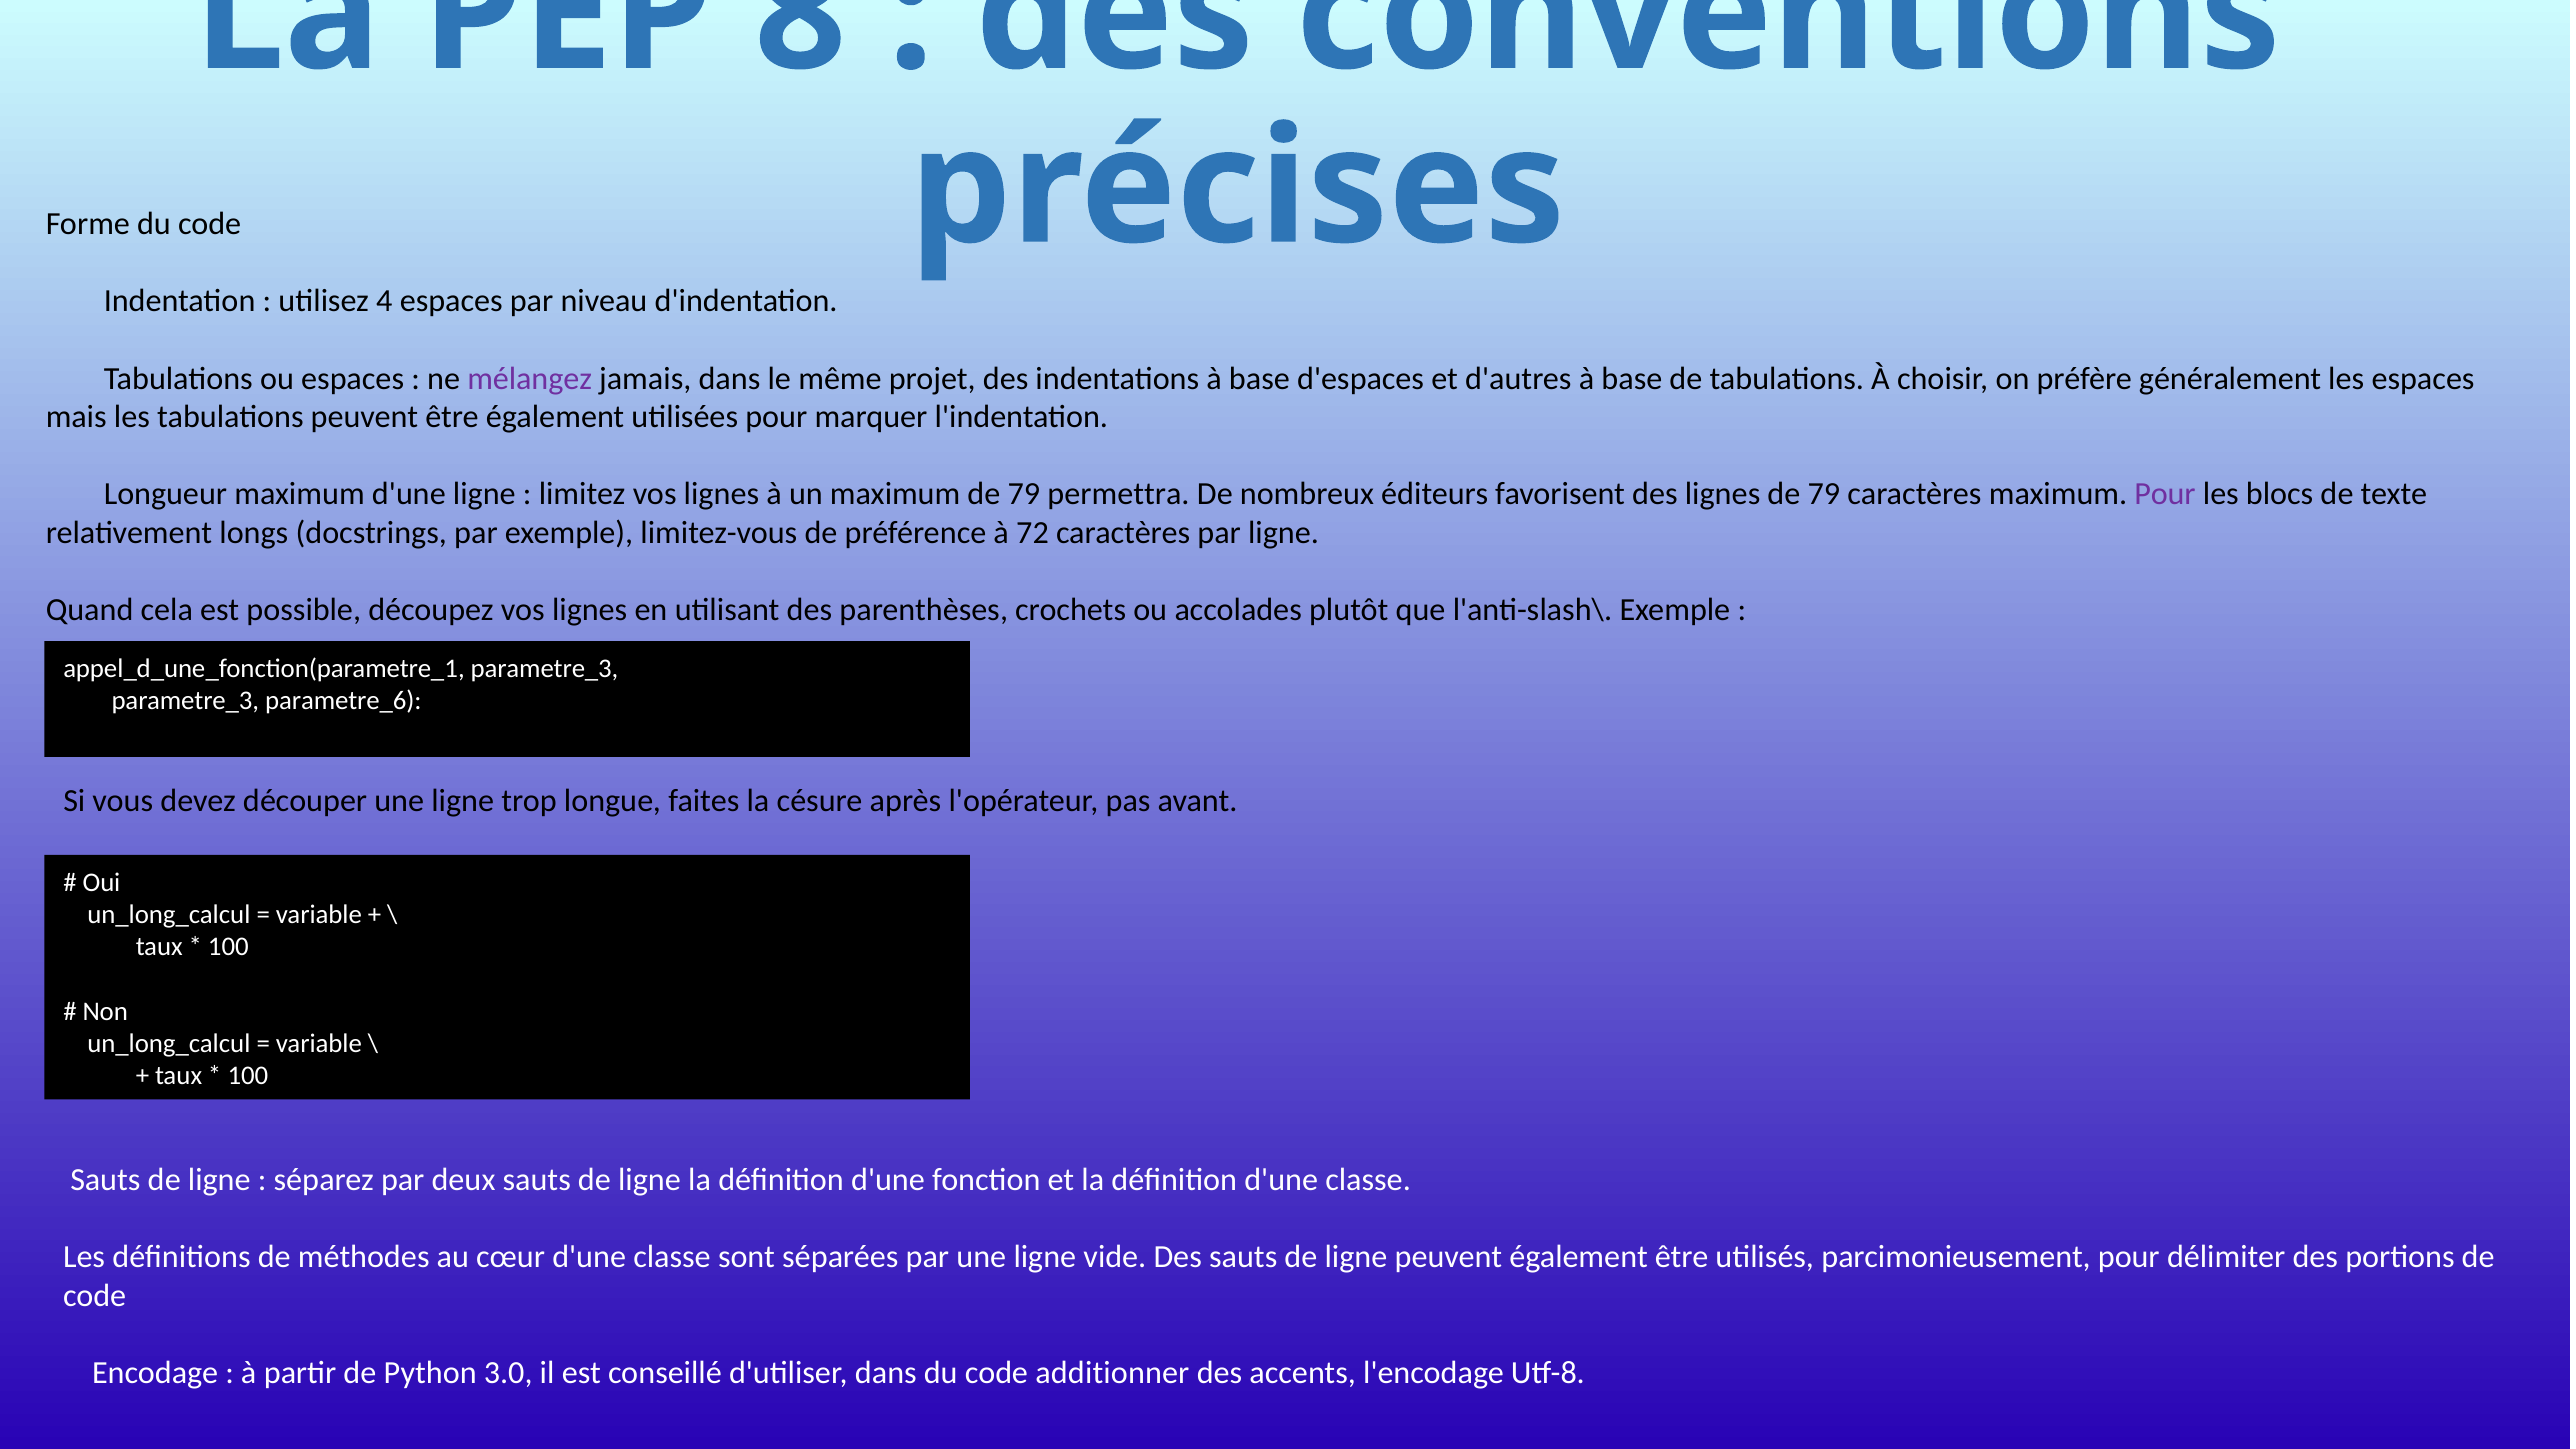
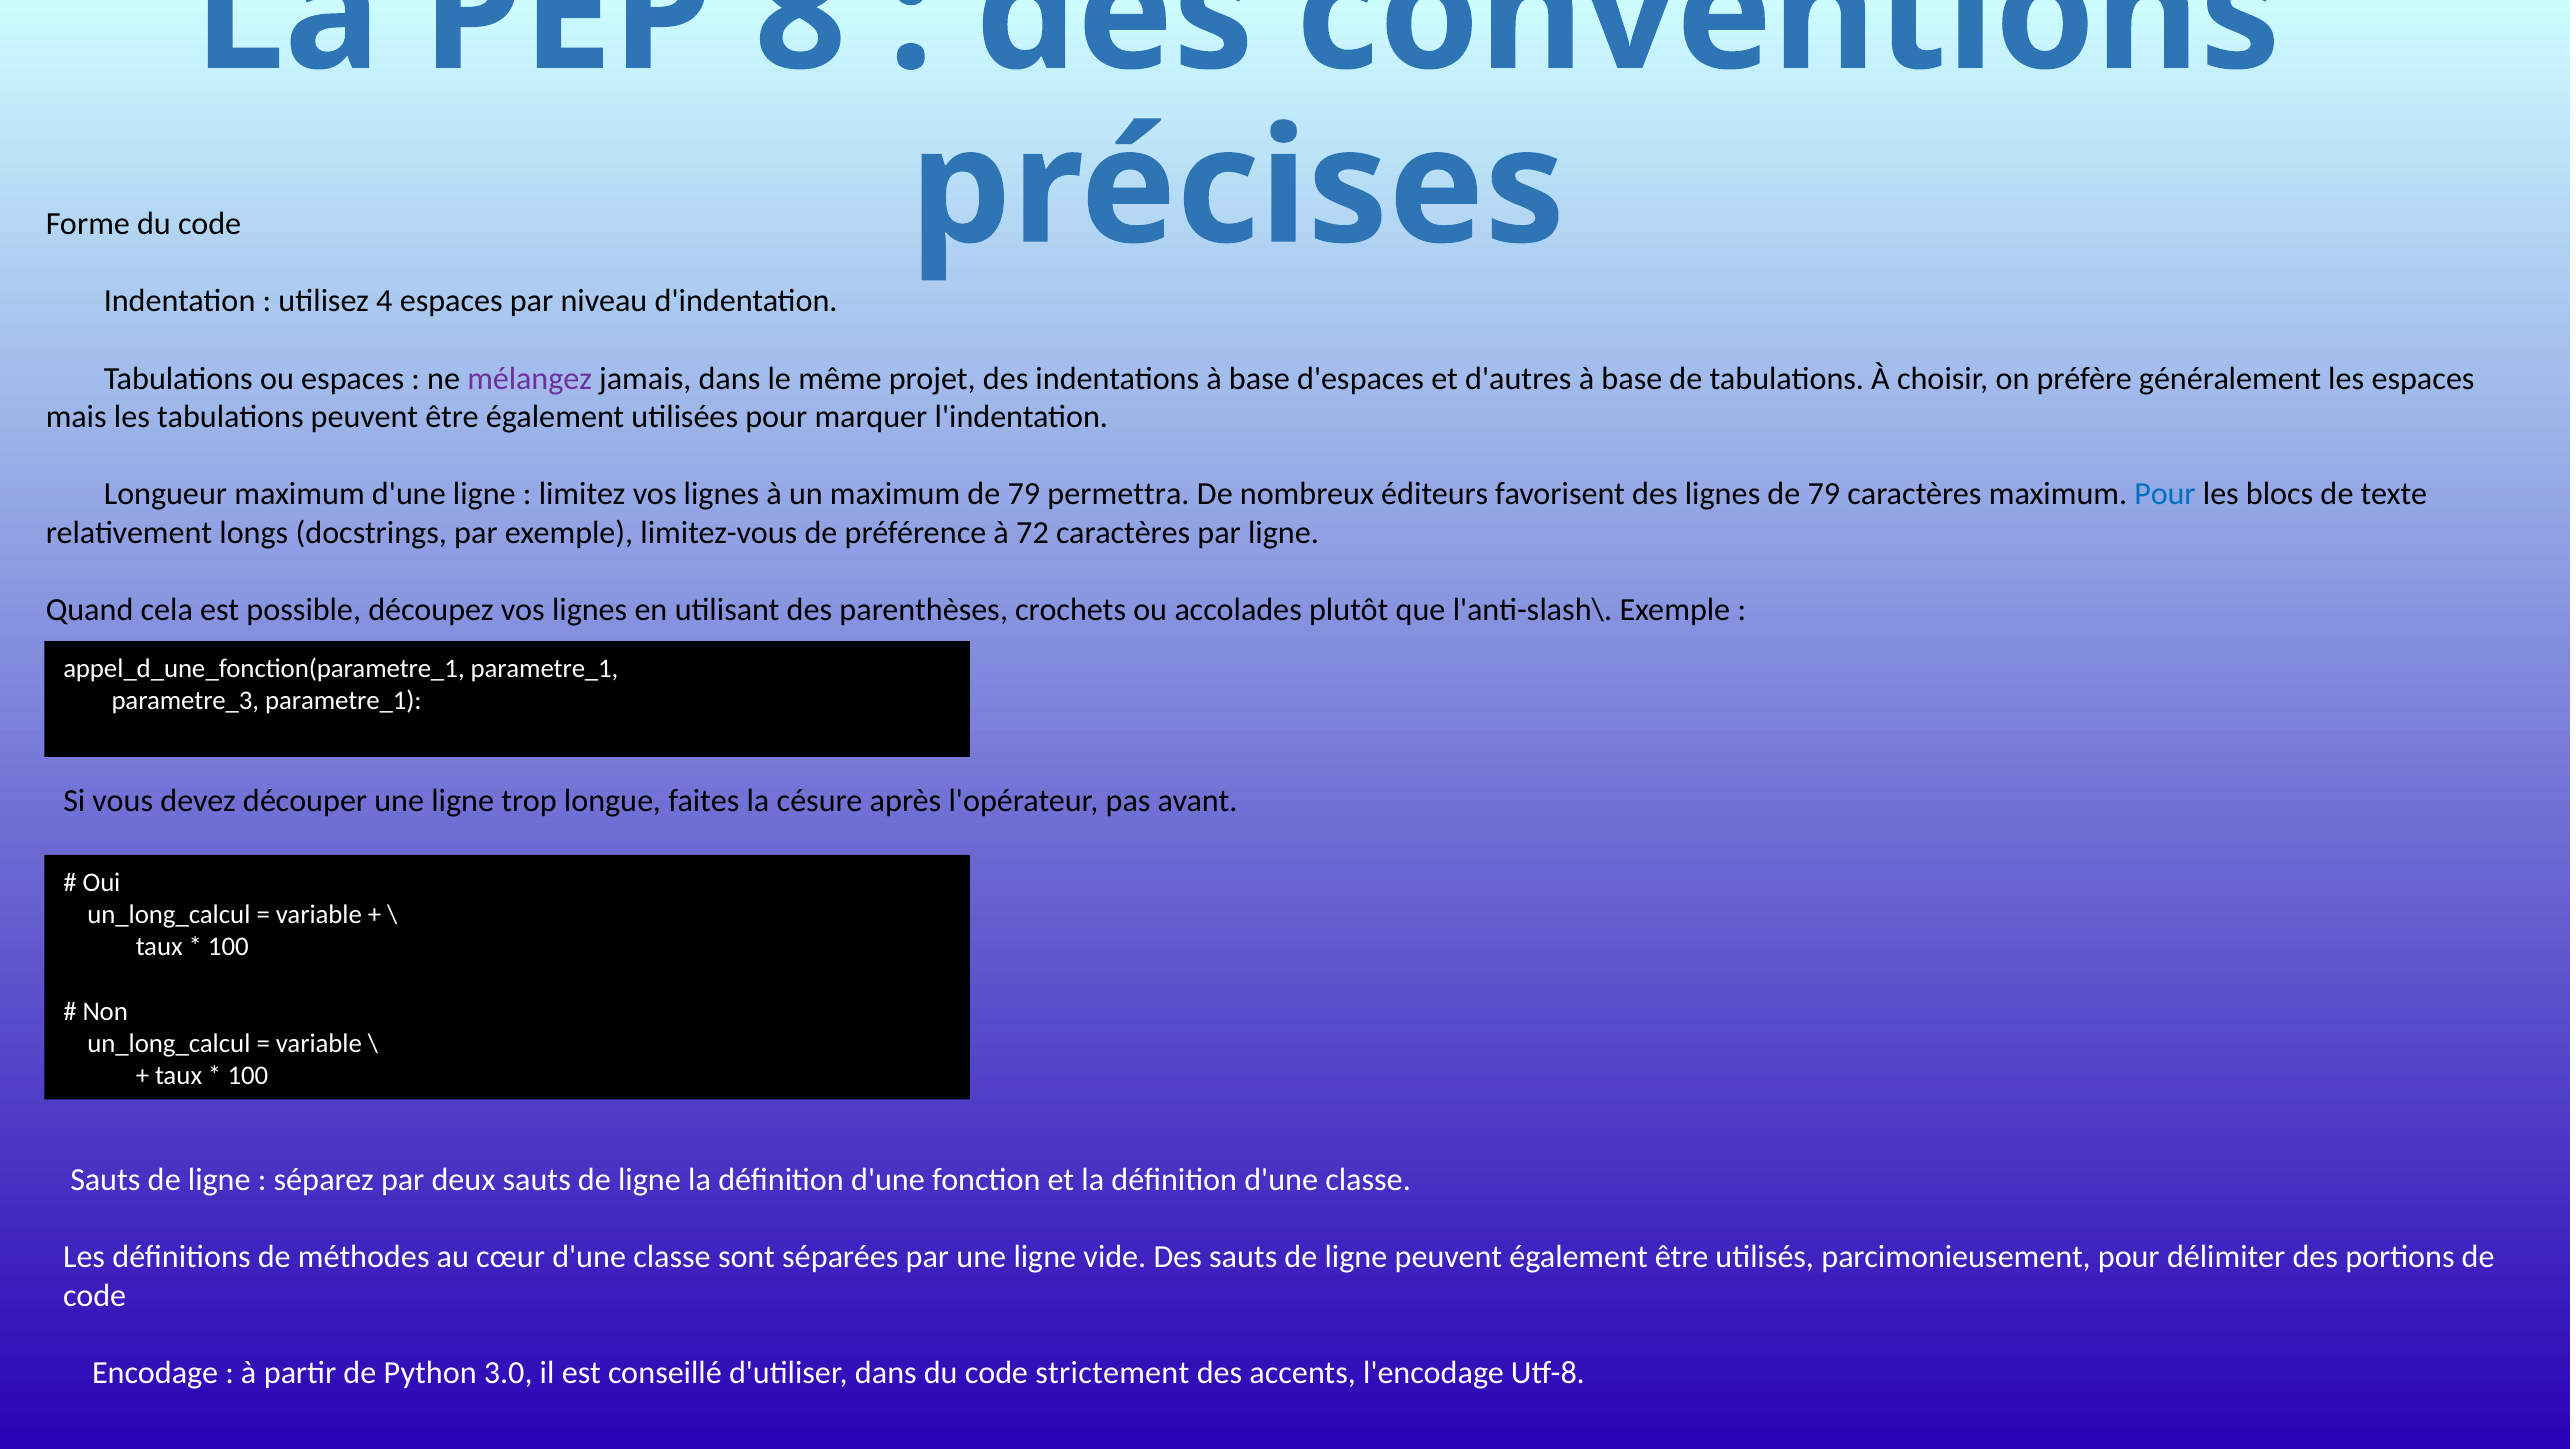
Pour at (2165, 494) colour: purple -> blue
appel_d_une_fonction(parametre_1 parametre_3: parametre_3 -> parametre_1
parametre_3 parametre_6: parametre_6 -> parametre_1
additionner: additionner -> strictement
